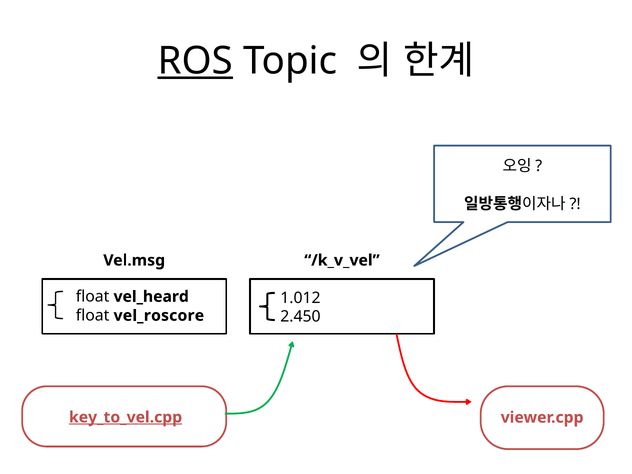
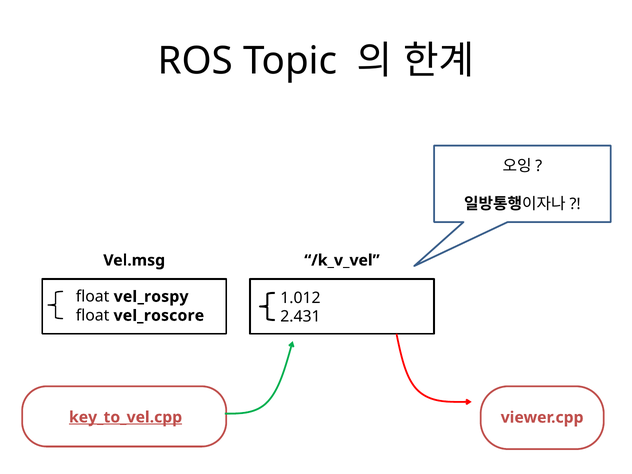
ROS underline: present -> none
vel_heard: vel_heard -> vel_rospy
2.450: 2.450 -> 2.431
